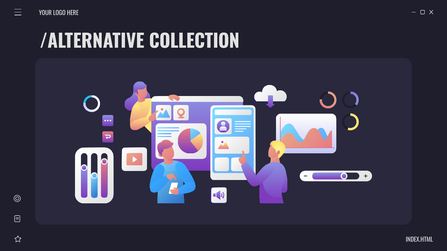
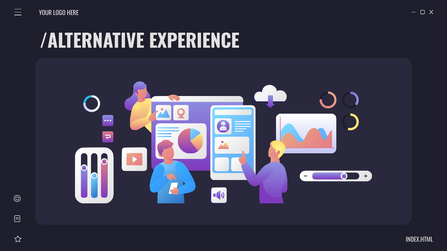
COLLECTION: COLLECTION -> EXPERIENCE
